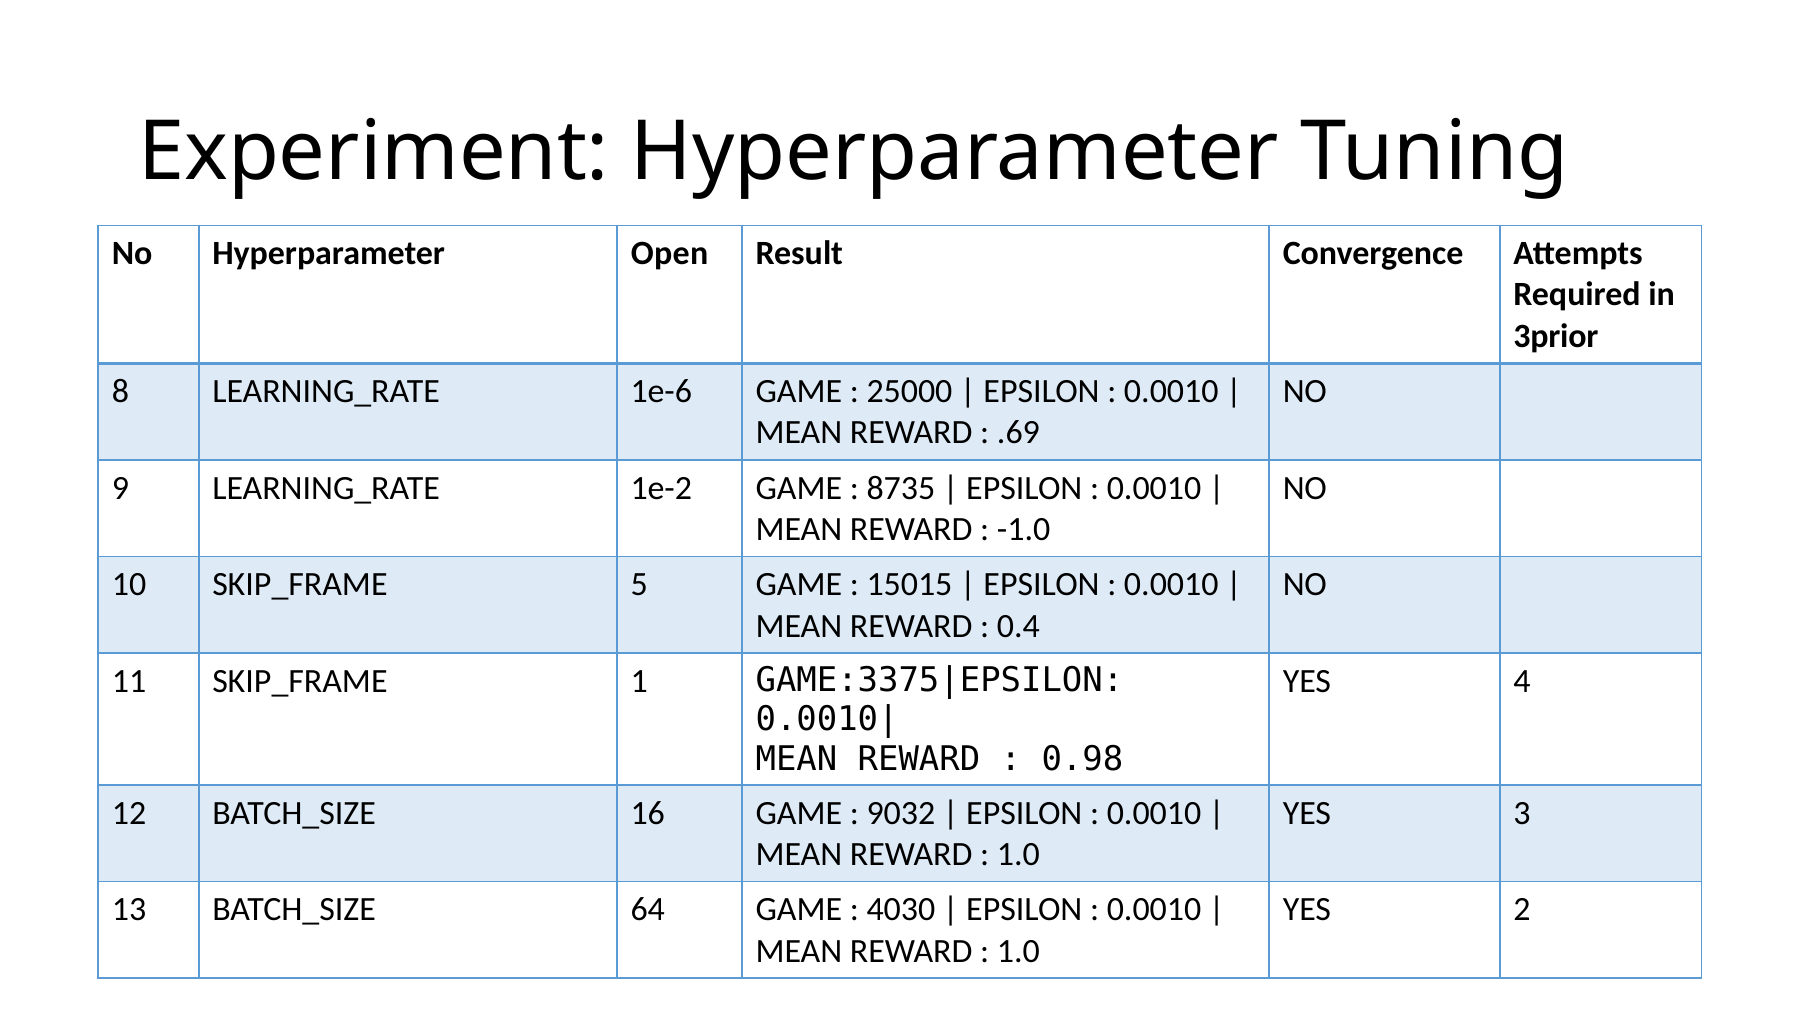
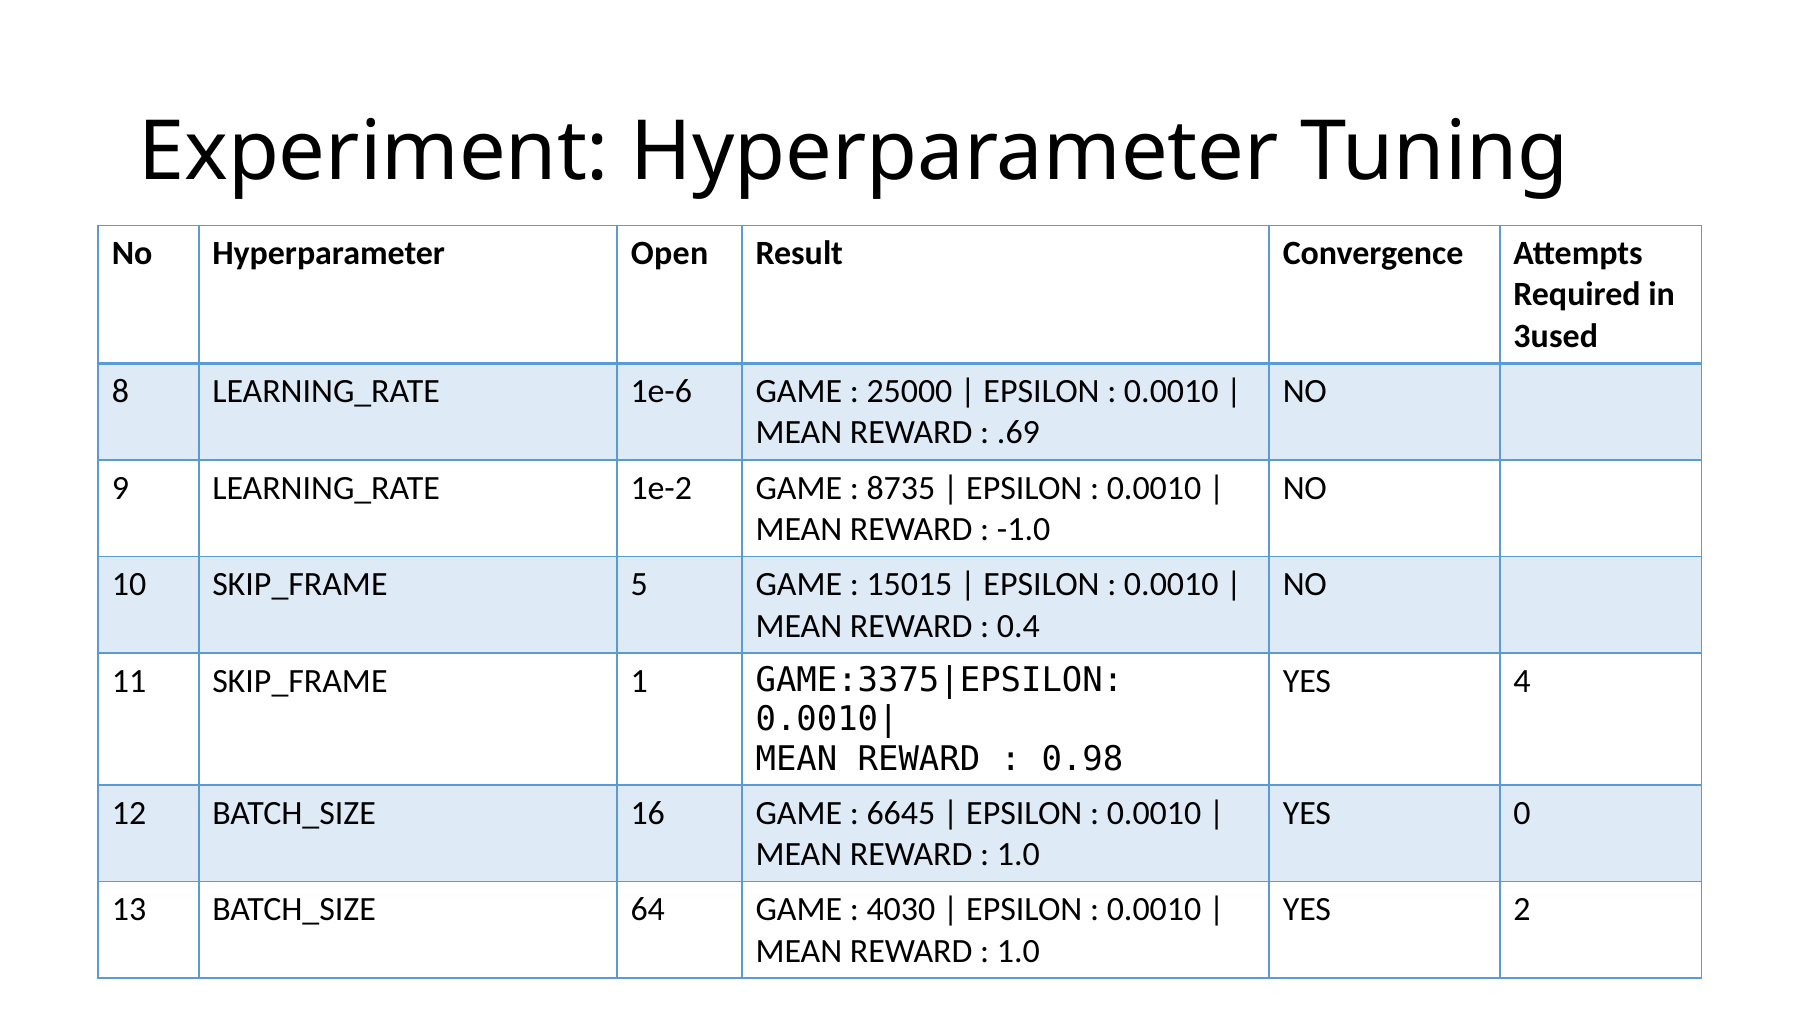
3prior: 3prior -> 3used
9032: 9032 -> 6645
3: 3 -> 0
